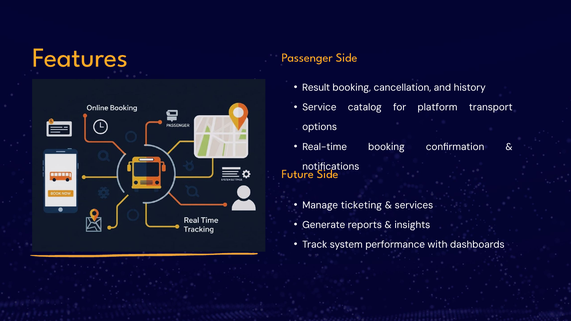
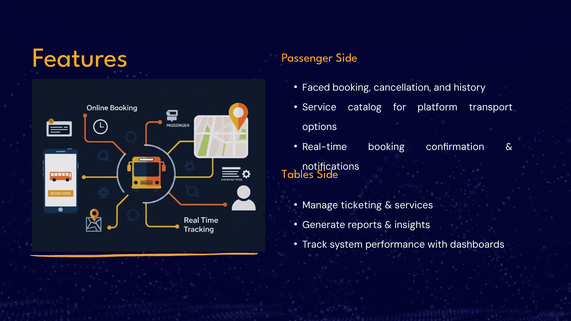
Result: Result -> Faced
Future: Future -> Tables
